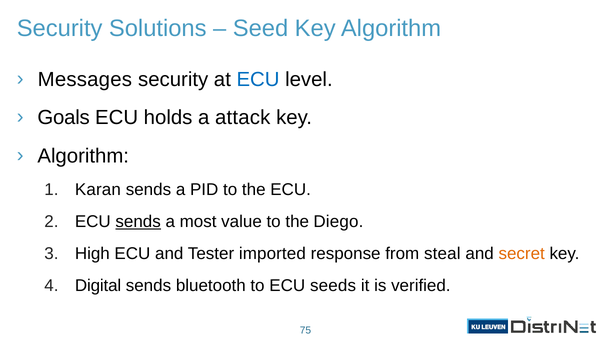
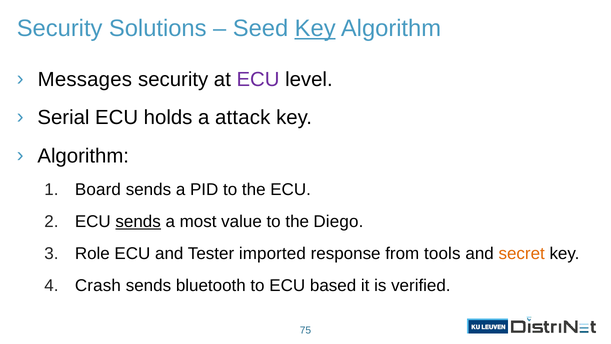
Key at (315, 29) underline: none -> present
ECU at (258, 79) colour: blue -> purple
Goals: Goals -> Serial
Karan: Karan -> Board
High: High -> Role
steal: steal -> tools
Digital: Digital -> Crash
seeds: seeds -> based
